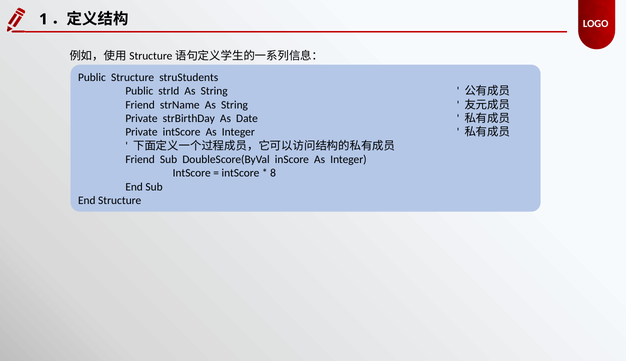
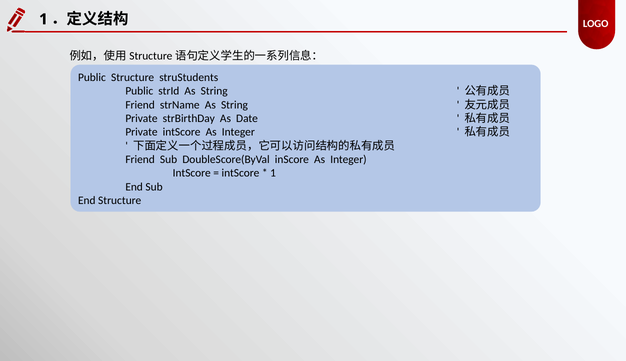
8 at (273, 173): 8 -> 1
